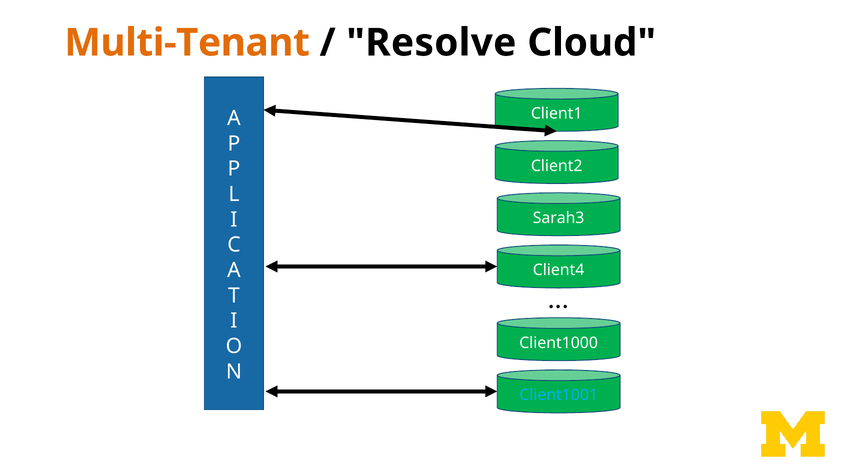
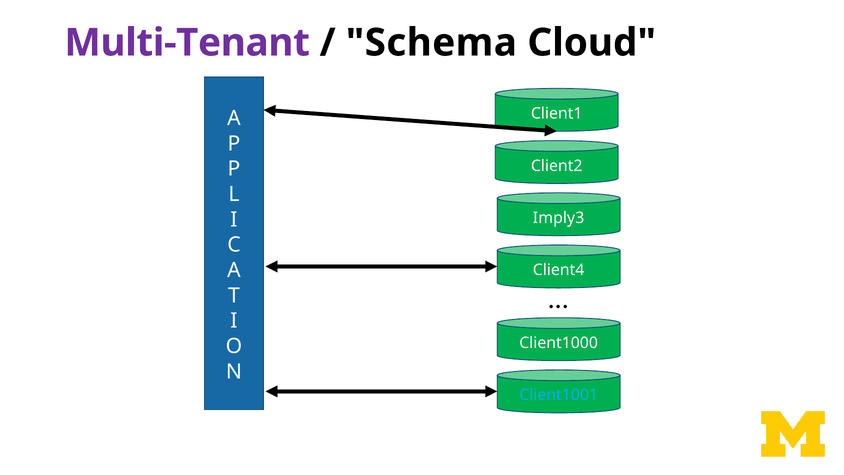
Multi-Tenant colour: orange -> purple
Resolve: Resolve -> Schema
Sarah3: Sarah3 -> Imply3
